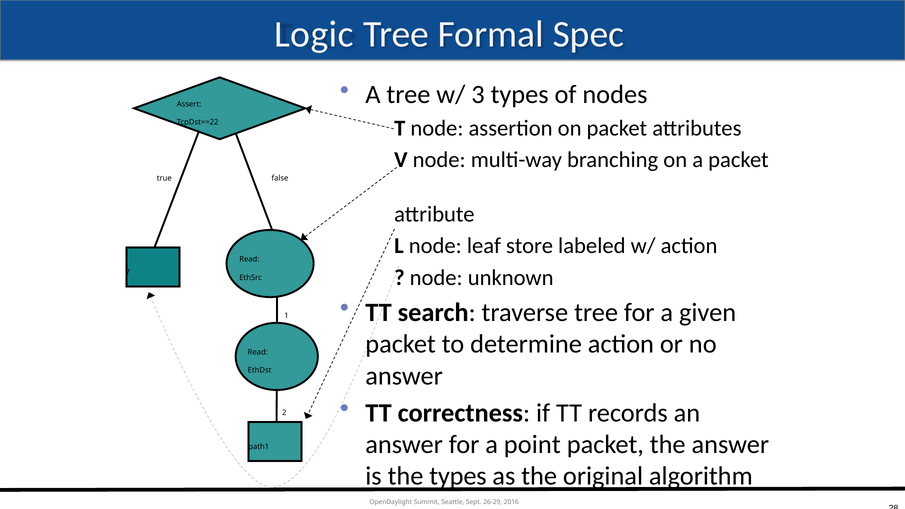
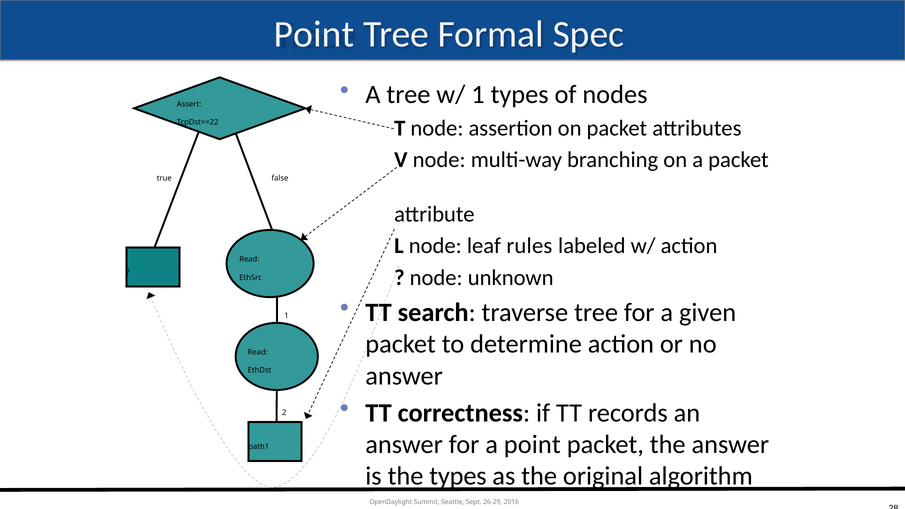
Logic at (314, 34): Logic -> Point
w/ 3: 3 -> 1
store: store -> rules
